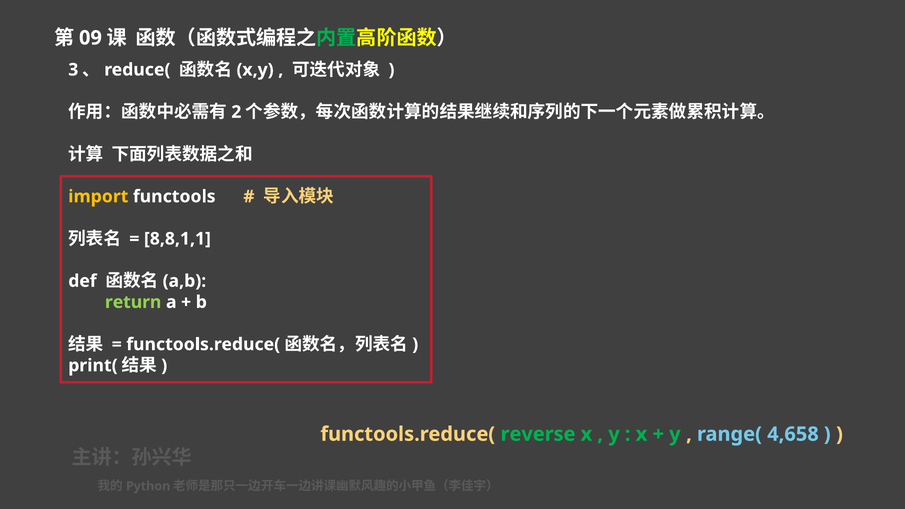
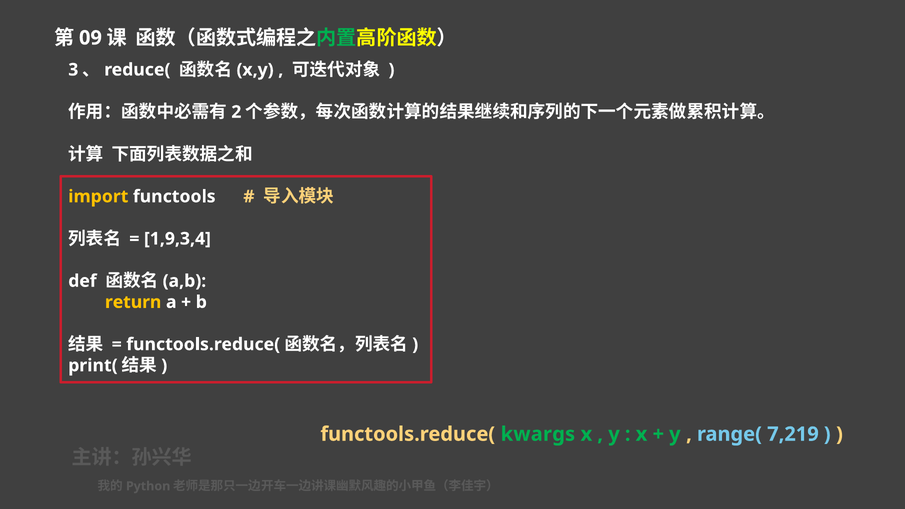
8,8,1,1: 8,8,1,1 -> 1,9,3,4
return colour: light green -> yellow
reverse: reverse -> kwargs
4,658: 4,658 -> 7,219
